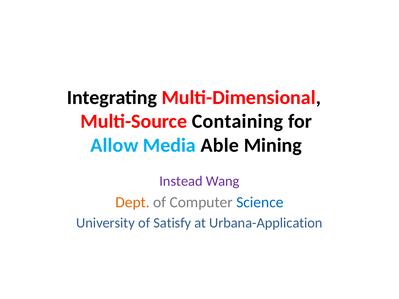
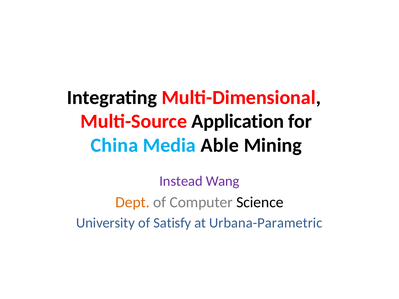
Containing: Containing -> Application
Allow: Allow -> China
Science colour: blue -> black
Urbana-Application: Urbana-Application -> Urbana-Parametric
